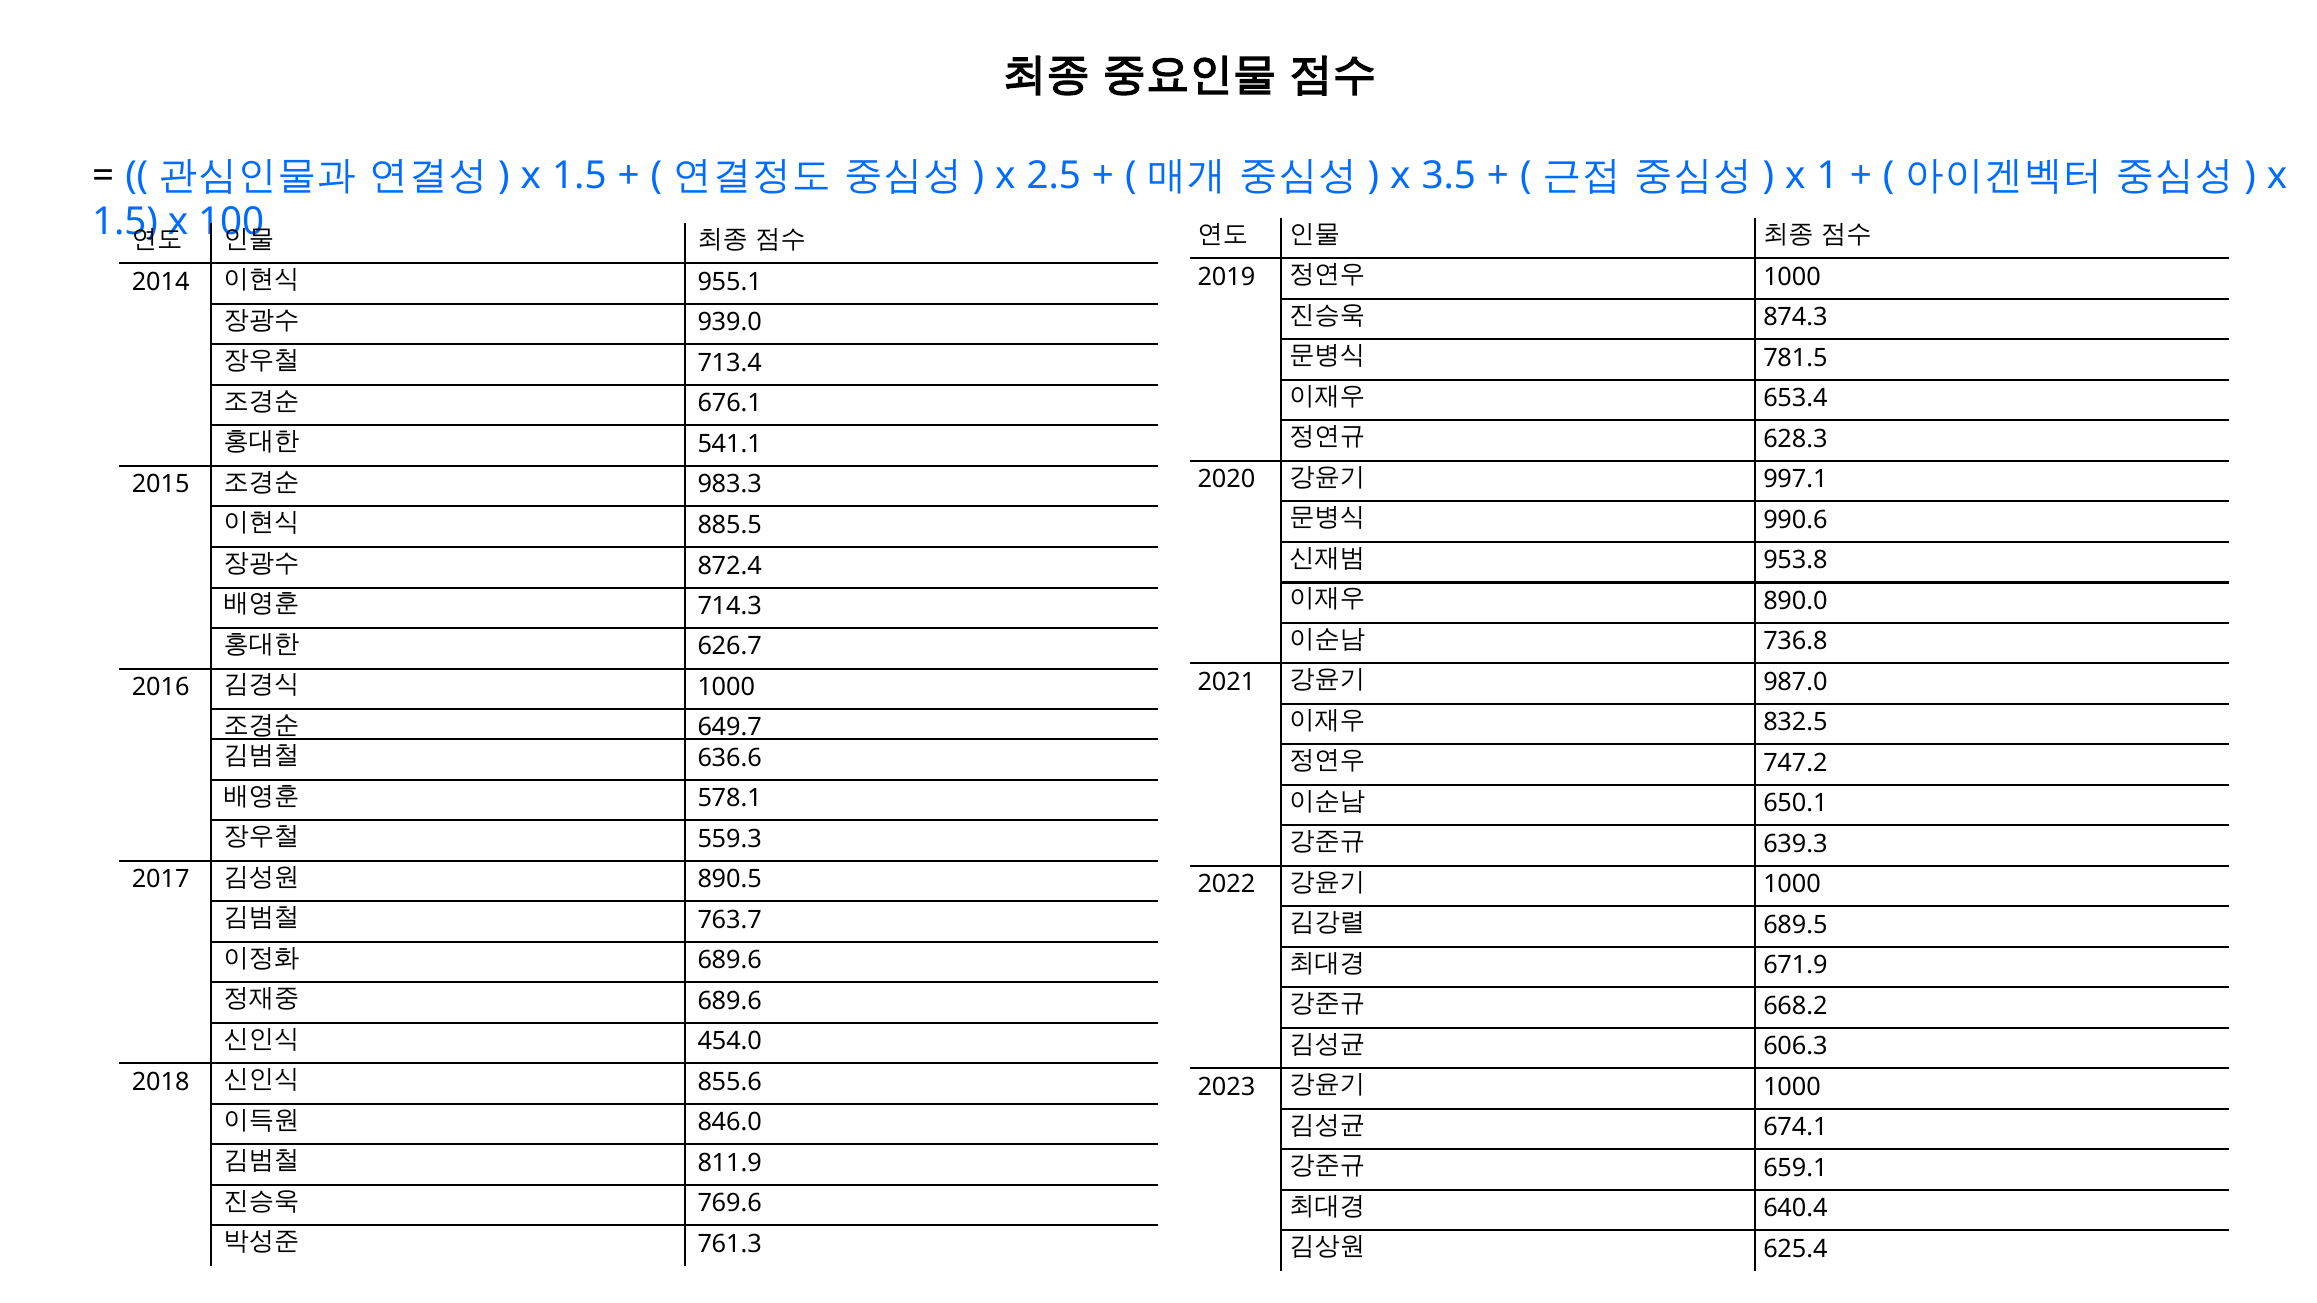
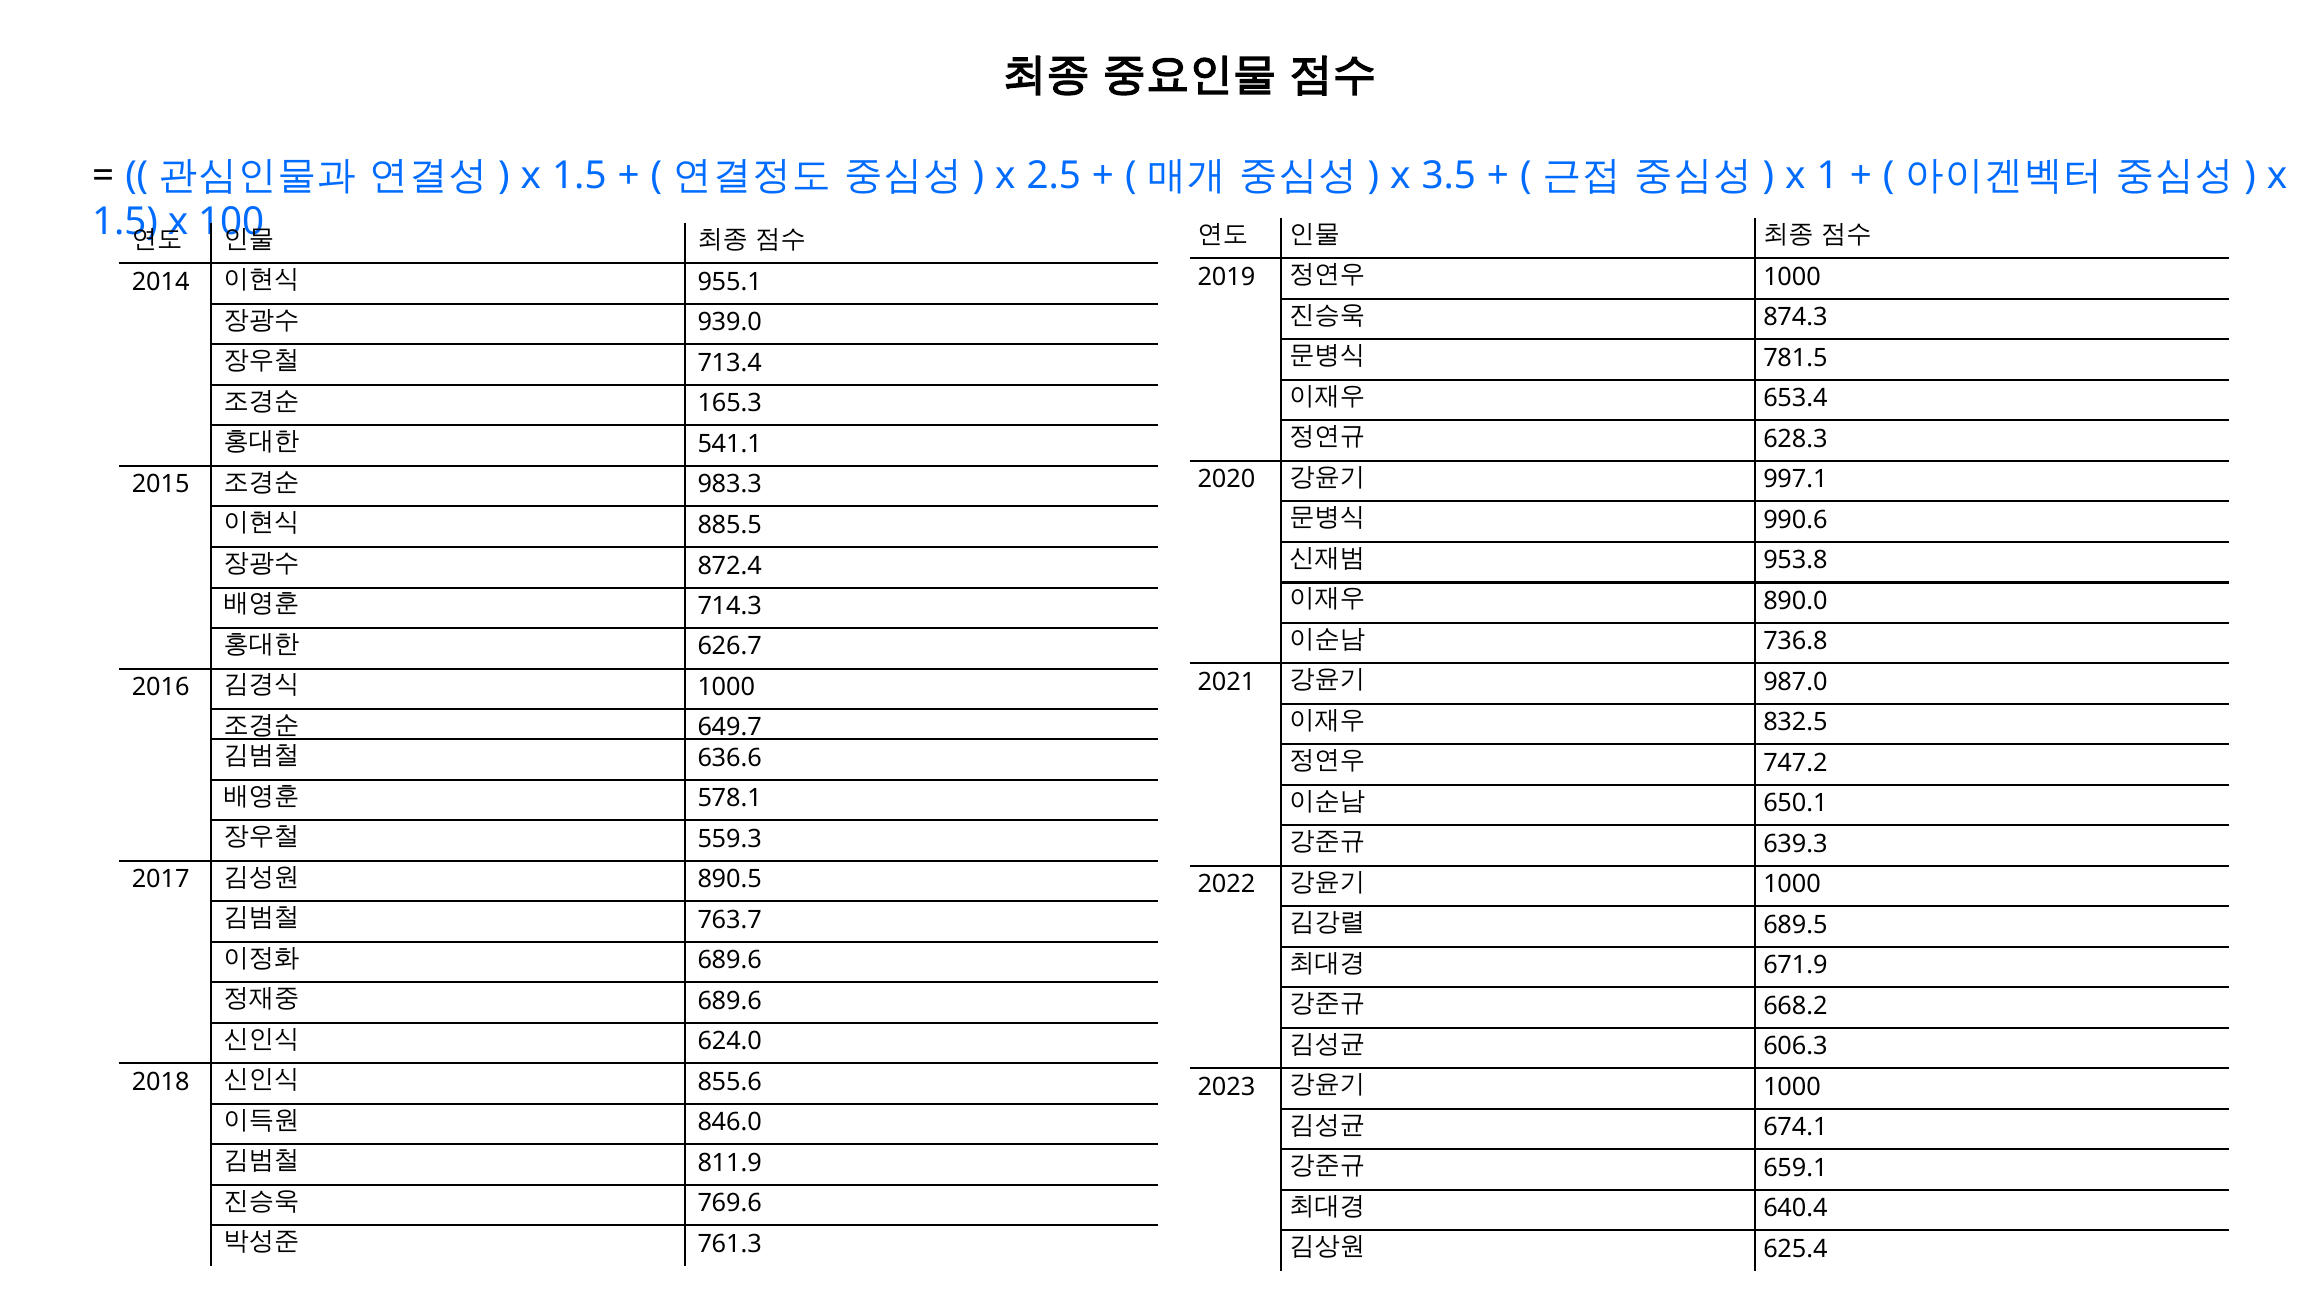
676.1: 676.1 -> 165.3
454.0: 454.0 -> 624.0
